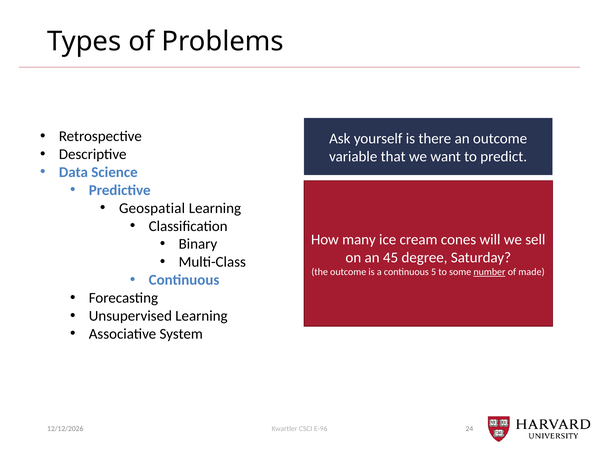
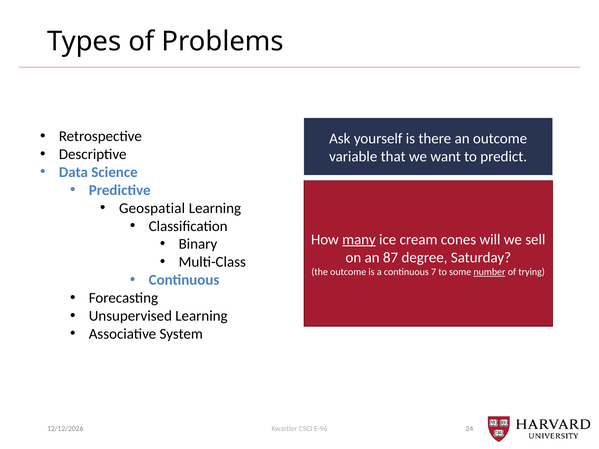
many underline: none -> present
45: 45 -> 87
5: 5 -> 7
made: made -> trying
